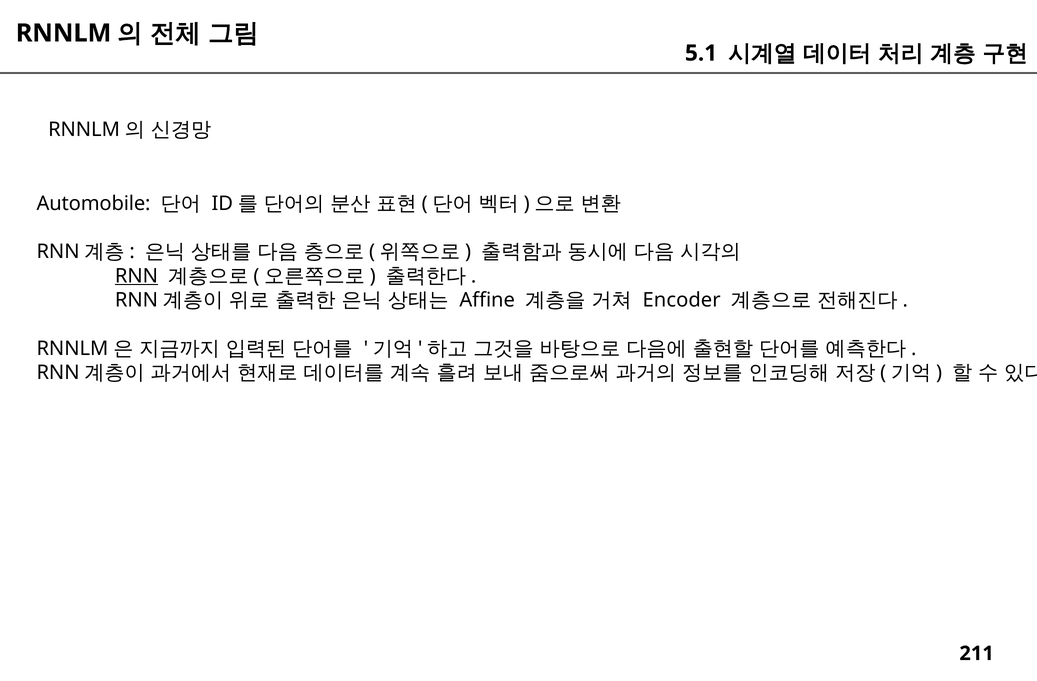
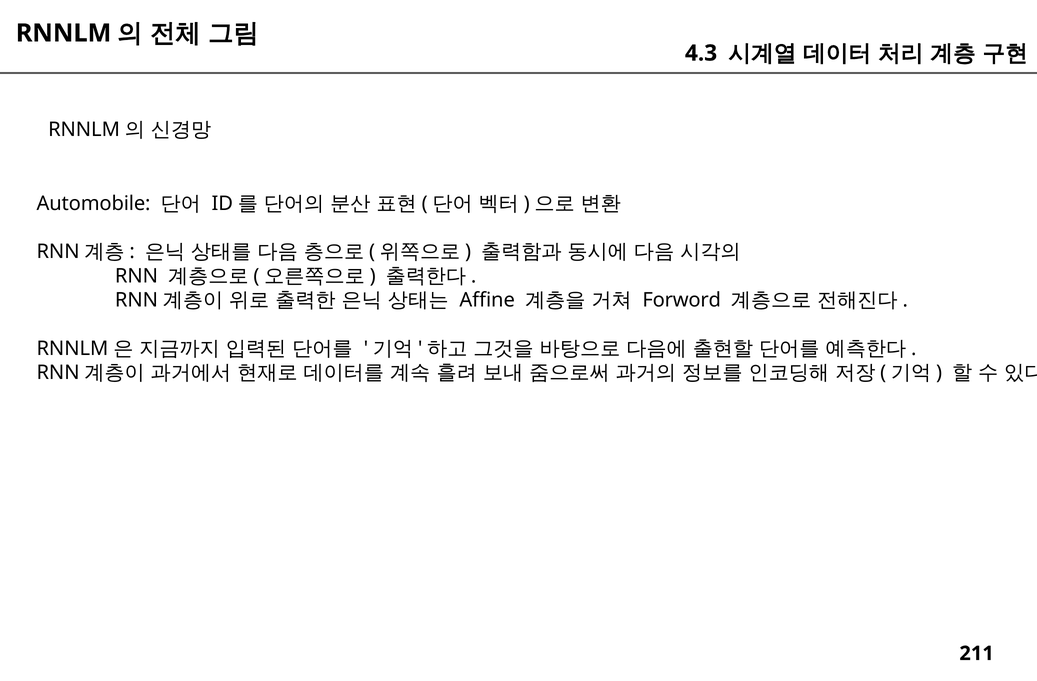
5.1: 5.1 -> 4.3
RNN underline: present -> none
Encoder: Encoder -> Forword
